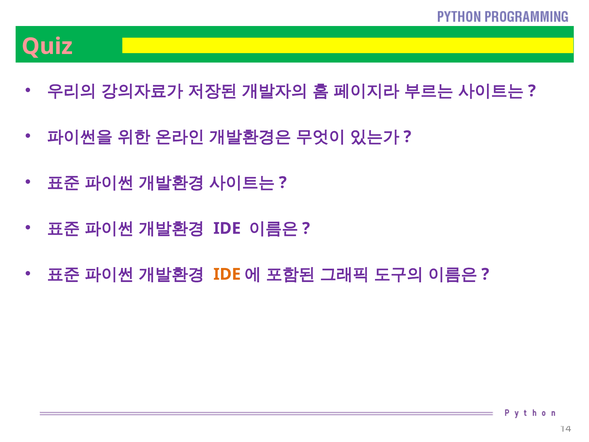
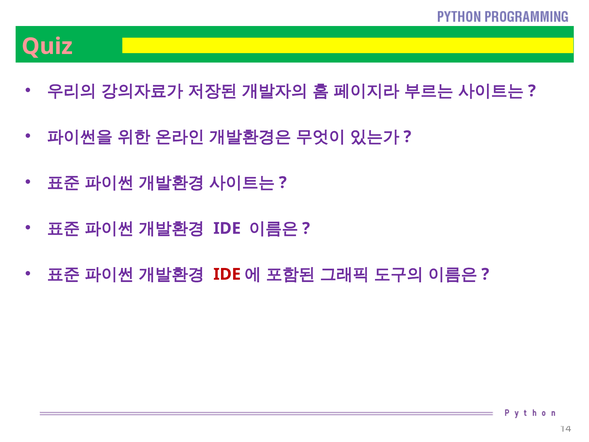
IDE at (227, 274) colour: orange -> red
